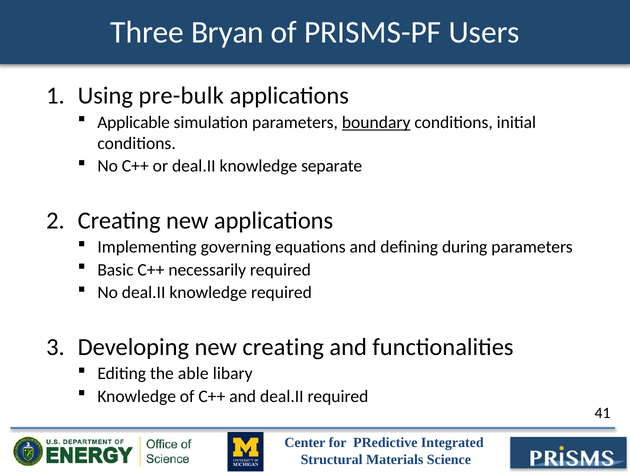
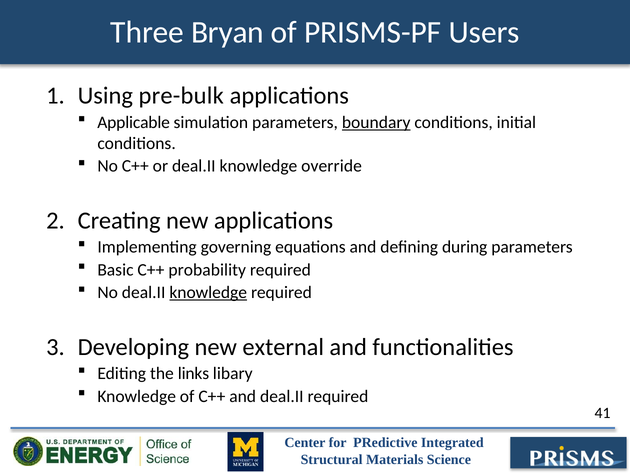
separate: separate -> override
necessarily: necessarily -> probability
knowledge at (208, 292) underline: none -> present
new creating: creating -> external
able: able -> links
